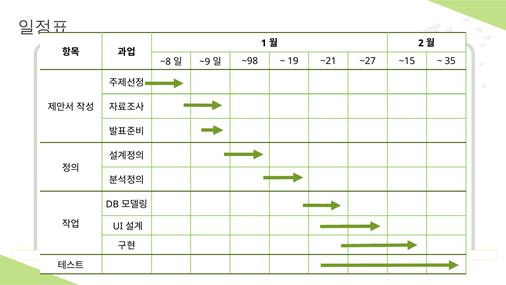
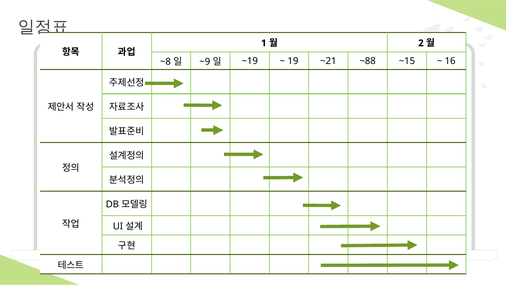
~98: ~98 -> ~19
~27: ~27 -> ~88
35: 35 -> 16
